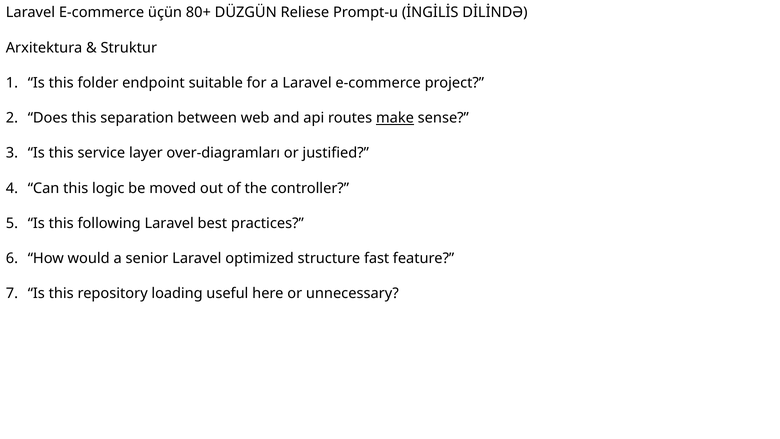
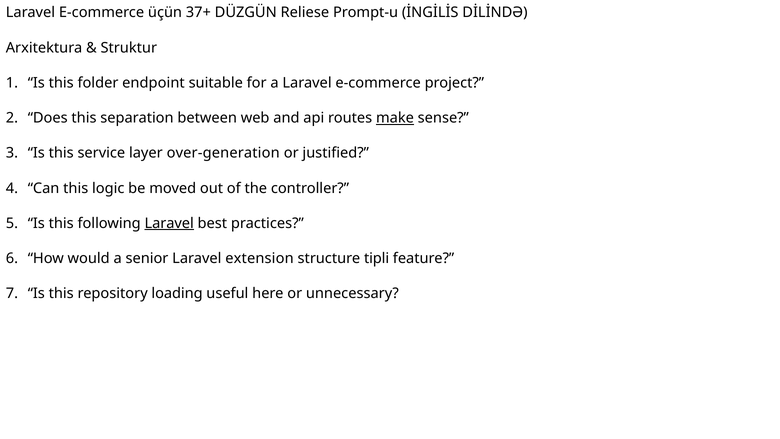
80+: 80+ -> 37+
over-diagramları: over-diagramları -> over-generation
Laravel at (169, 223) underline: none -> present
optimized: optimized -> extension
fast: fast -> tipli
